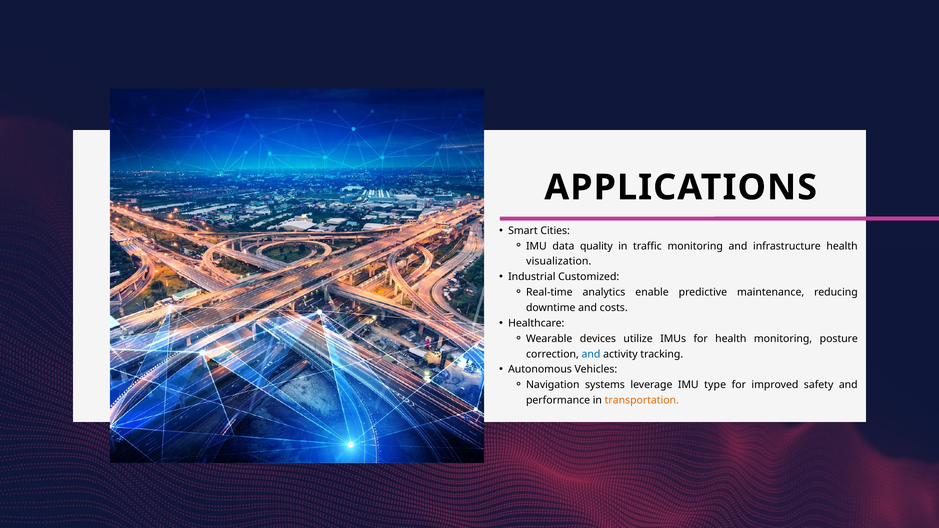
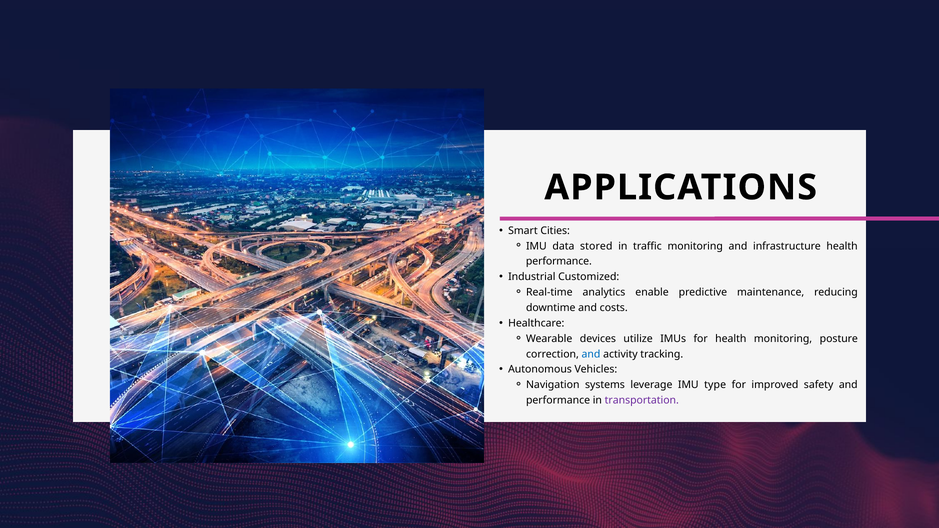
quality: quality -> stored
visualization at (559, 262): visualization -> performance
transportation colour: orange -> purple
